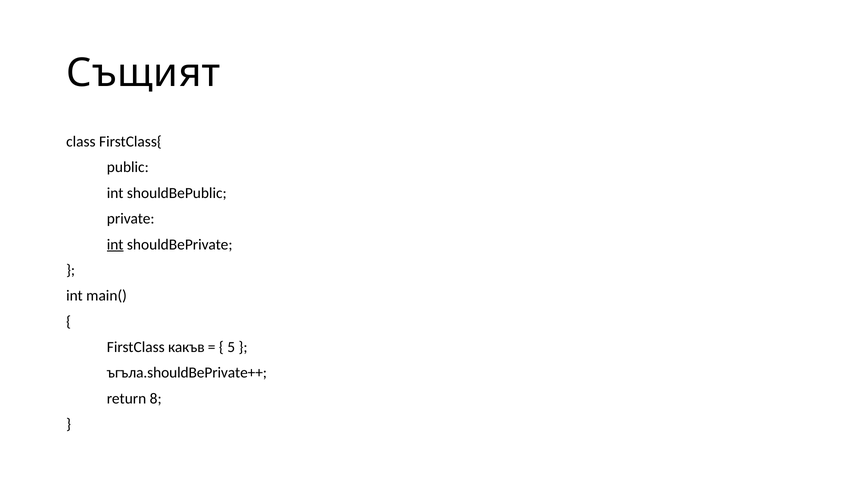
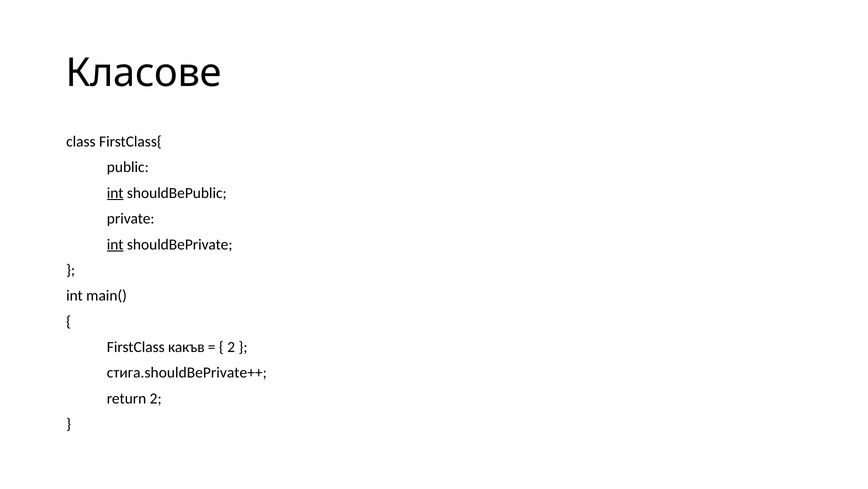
Същият: Същият -> Класове
int at (115, 193) underline: none -> present
5 at (231, 347): 5 -> 2
ъгъла.shouldBePrivate++: ъгъла.shouldBePrivate++ -> стига.shouldBePrivate++
return 8: 8 -> 2
